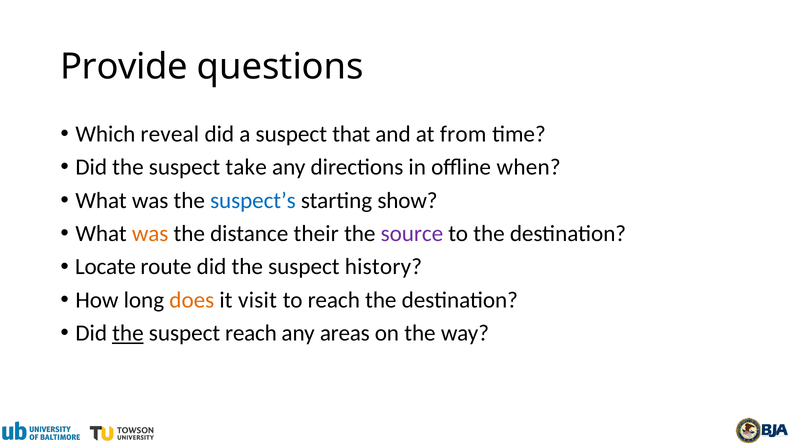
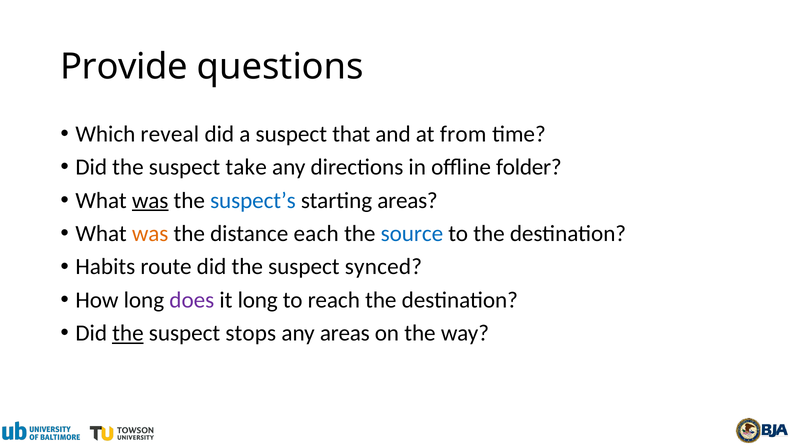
when: when -> folder
was at (150, 201) underline: none -> present
starting show: show -> areas
their: their -> each
source colour: purple -> blue
Locate: Locate -> Habits
history: history -> synced
does colour: orange -> purple
it visit: visit -> long
suspect reach: reach -> stops
